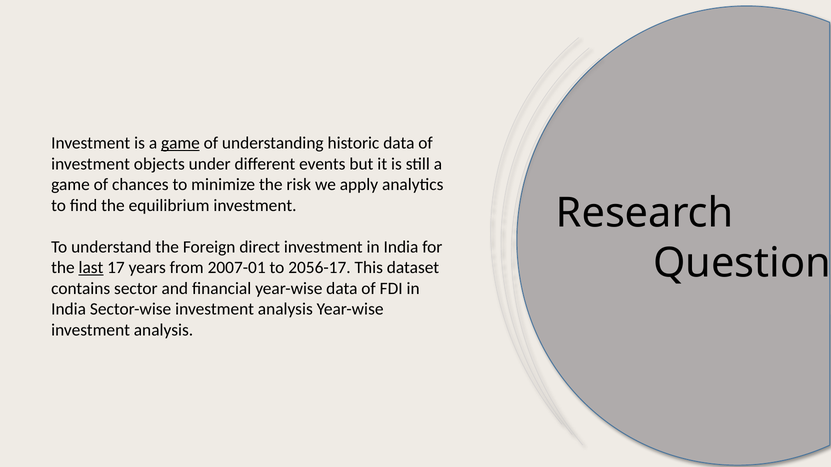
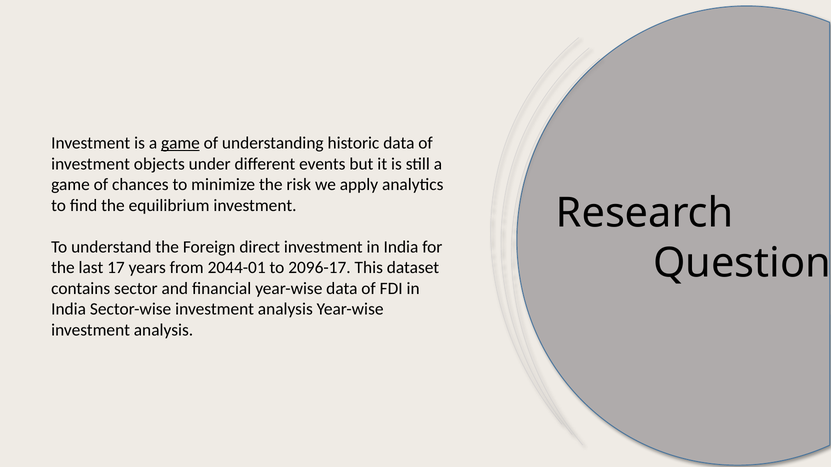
last underline: present -> none
2007-01: 2007-01 -> 2044-01
2056-17: 2056-17 -> 2096-17
